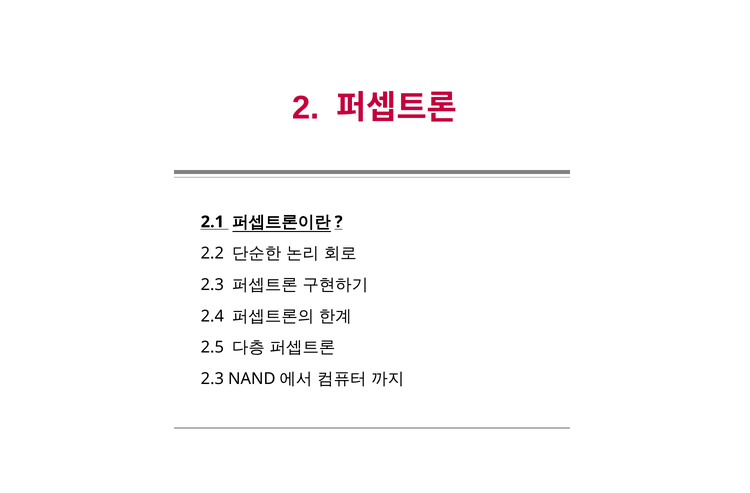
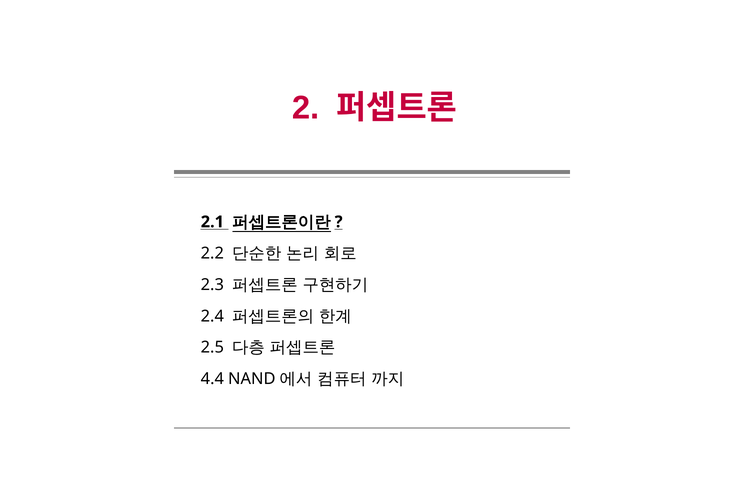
2.3 at (212, 379): 2.3 -> 4.4
